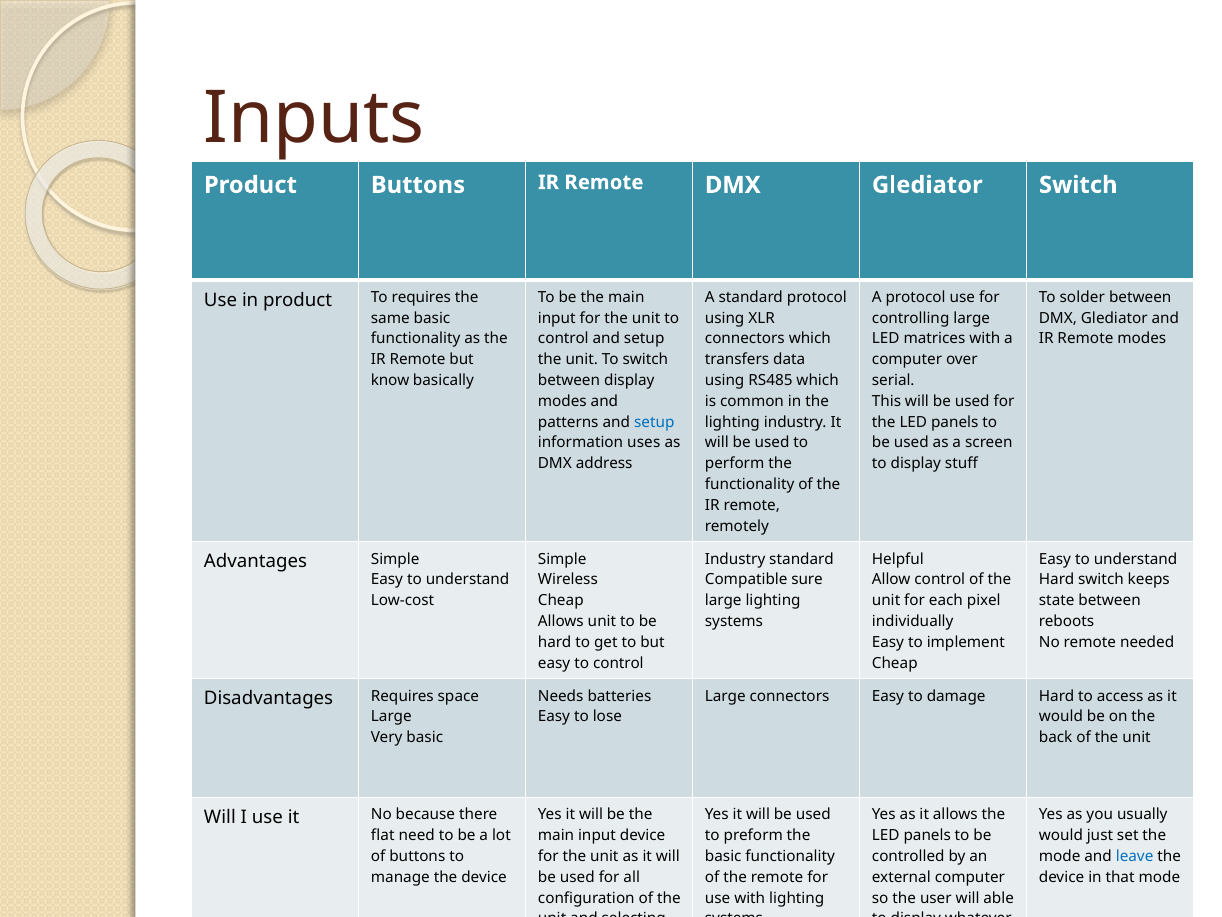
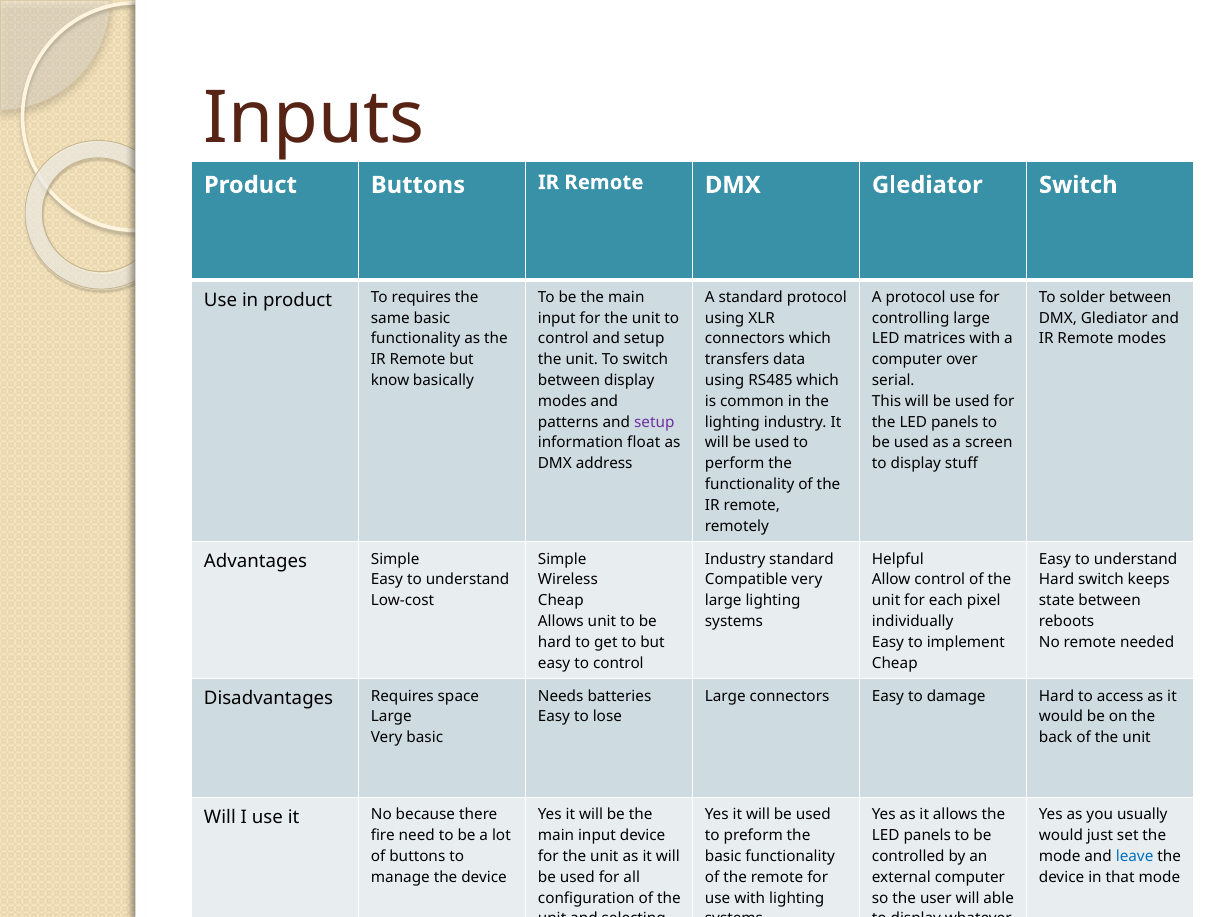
setup at (654, 422) colour: blue -> purple
uses: uses -> float
Compatible sure: sure -> very
flat: flat -> fire
